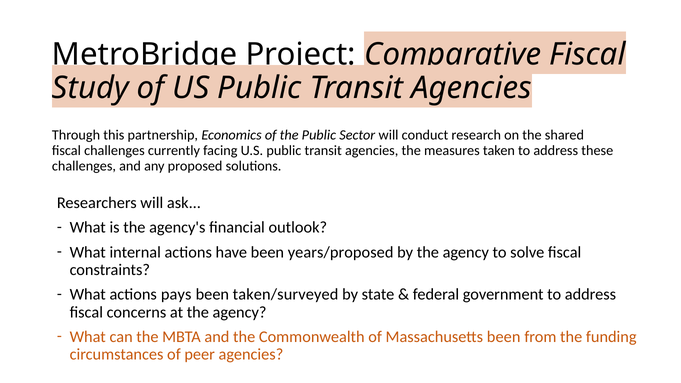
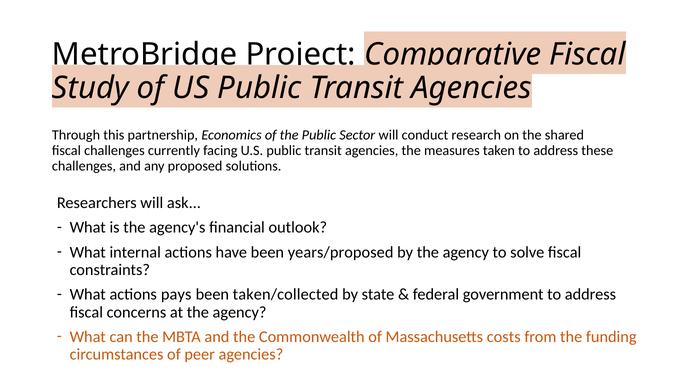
taken/surveyed: taken/surveyed -> taken/collected
Massachusetts been: been -> costs
